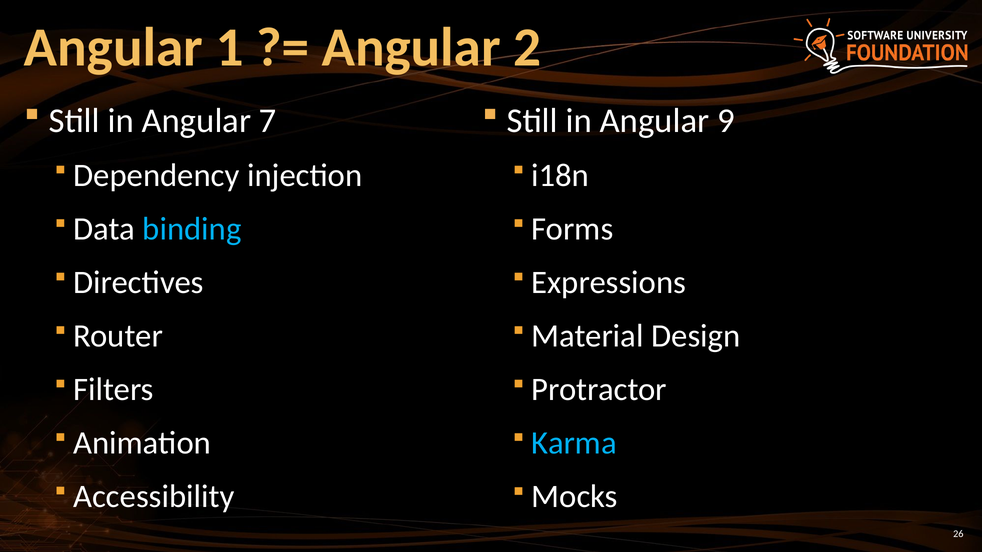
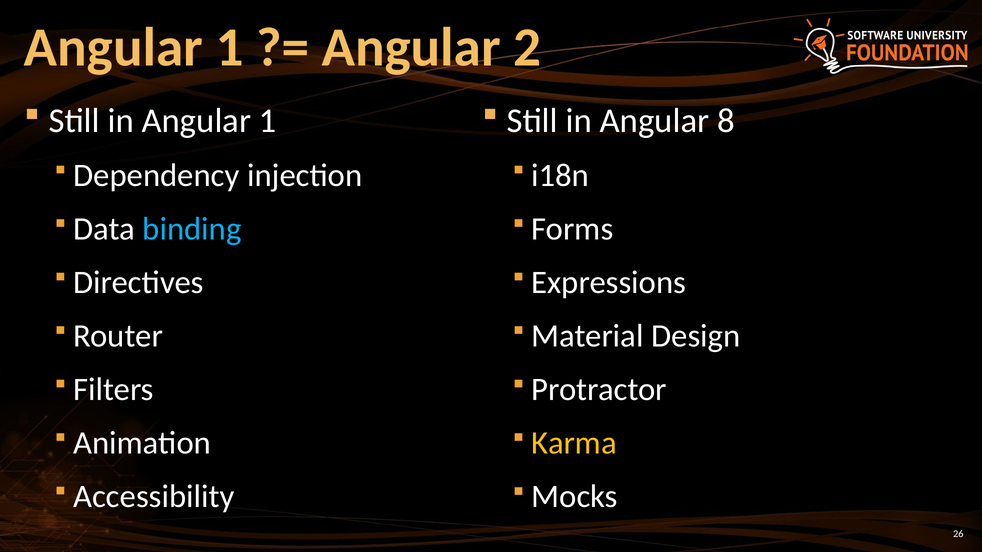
in Angular 7: 7 -> 1
9: 9 -> 8
Karma colour: light blue -> yellow
